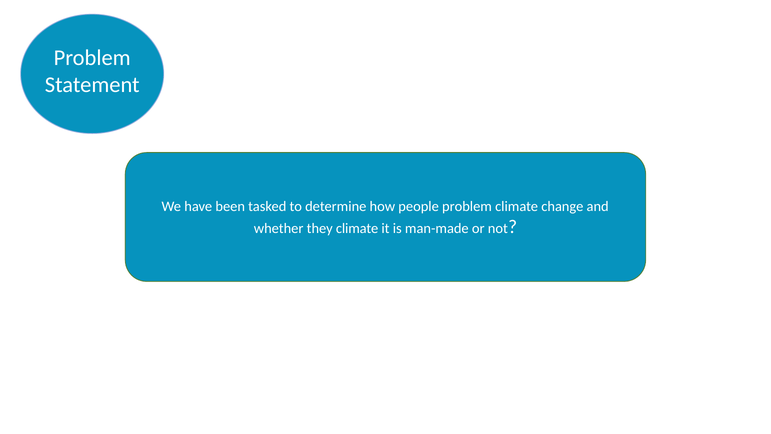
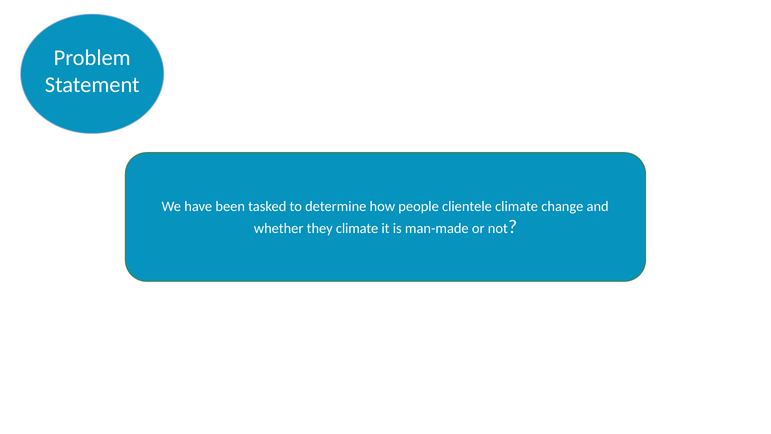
people problem: problem -> clientele
